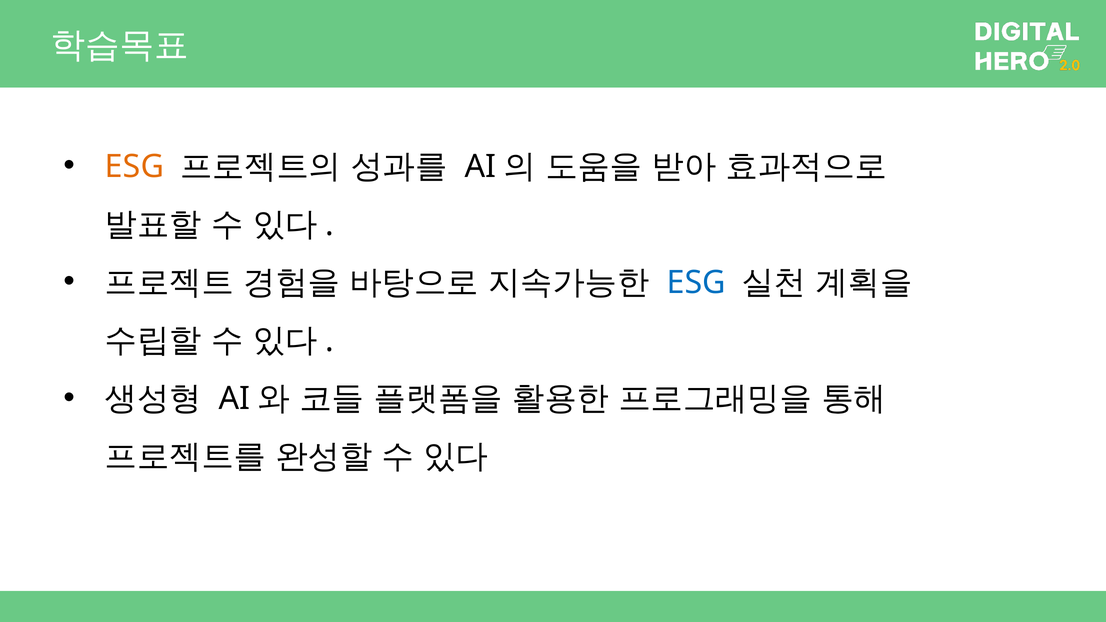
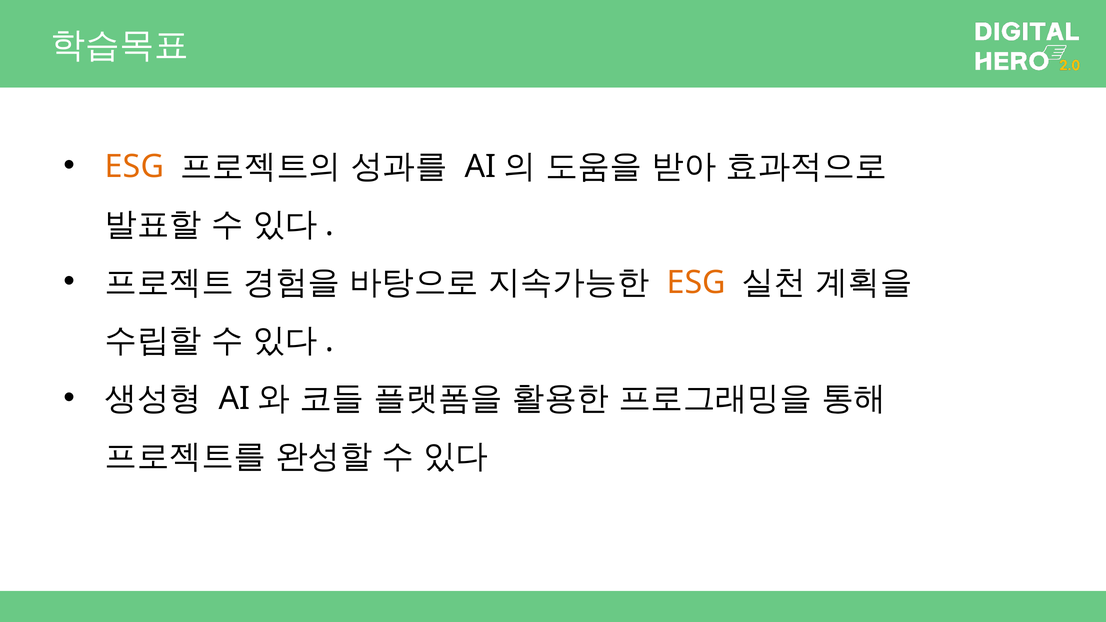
ESG at (696, 283) colour: blue -> orange
